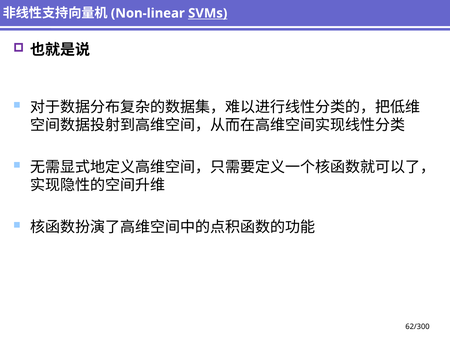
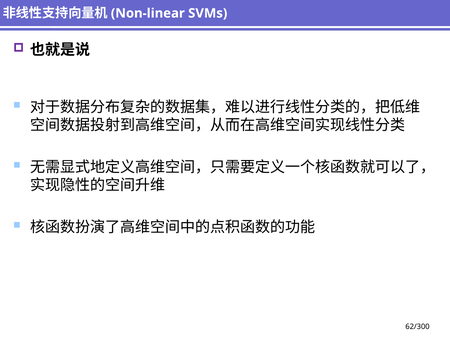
SVMs underline: present -> none
